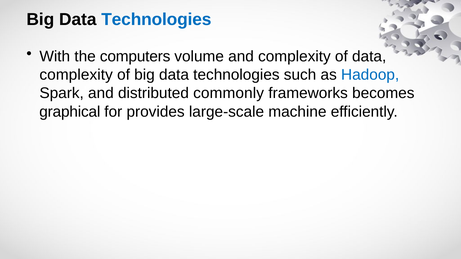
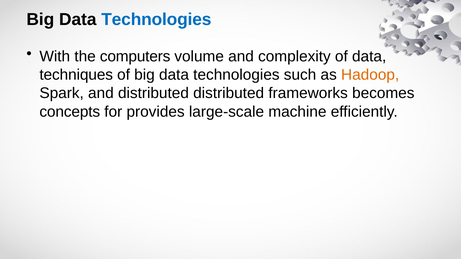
complexity at (76, 75): complexity -> techniques
Hadoop colour: blue -> orange
distributed commonly: commonly -> distributed
graphical: graphical -> concepts
